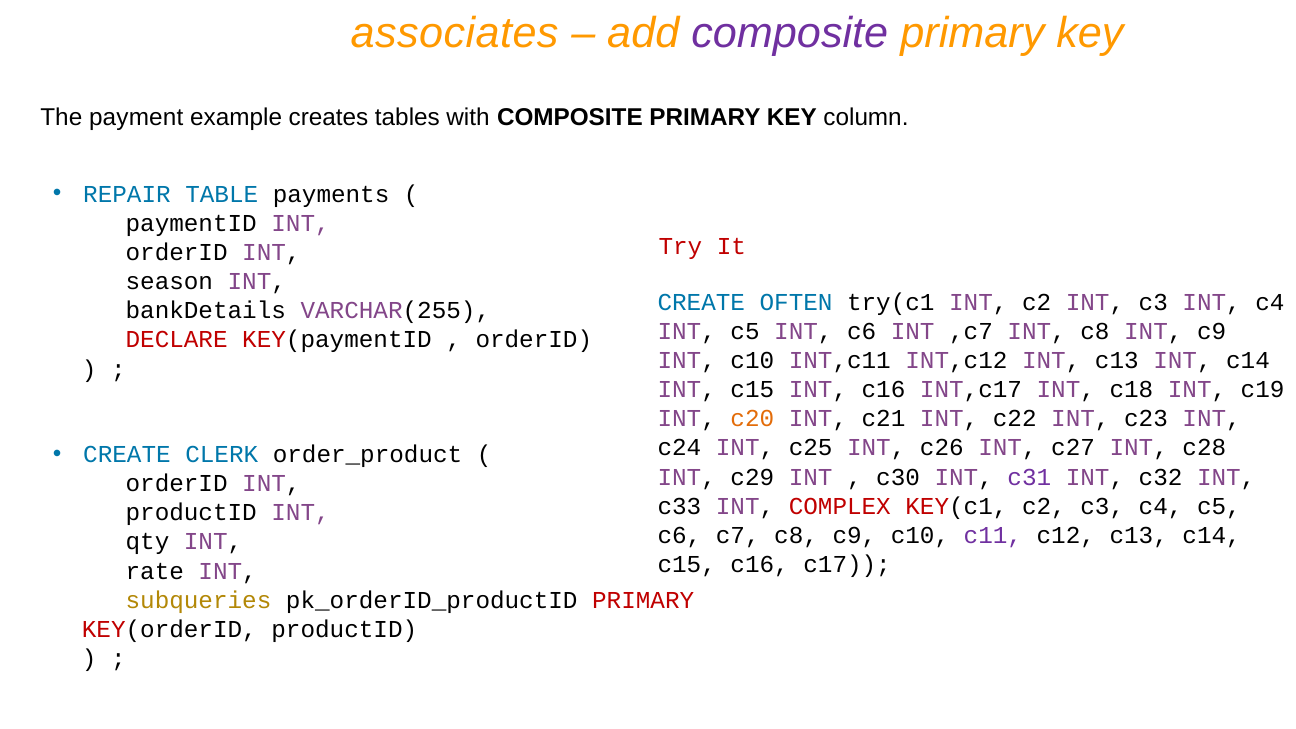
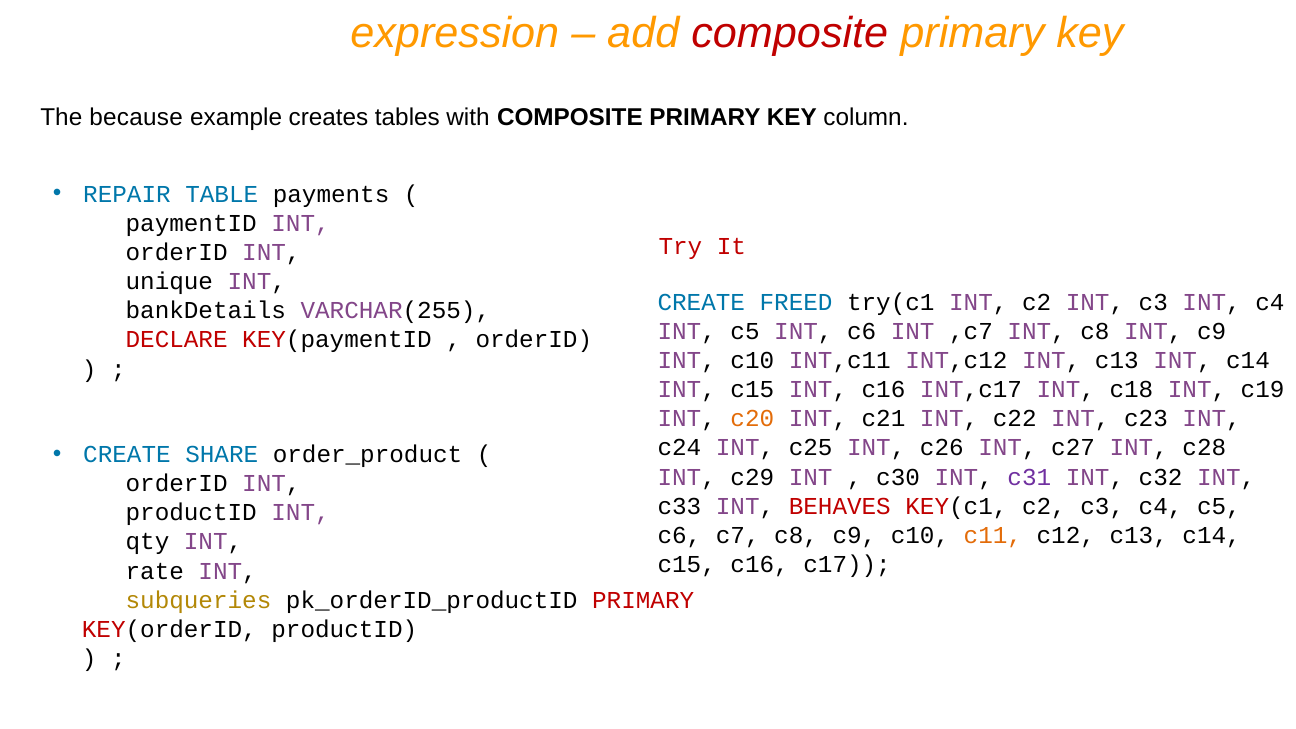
associates: associates -> expression
composite at (790, 34) colour: purple -> red
payment: payment -> because
season: season -> unique
OFTEN: OFTEN -> FREED
CLERK: CLERK -> SHARE
COMPLEX: COMPLEX -> BEHAVES
c11 colour: purple -> orange
